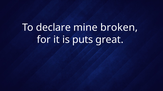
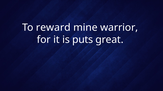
declare: declare -> reward
broken: broken -> warrior
